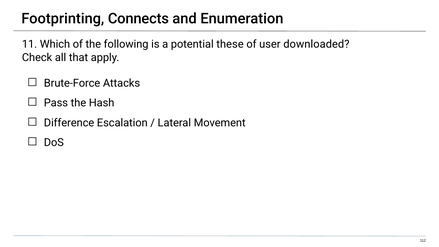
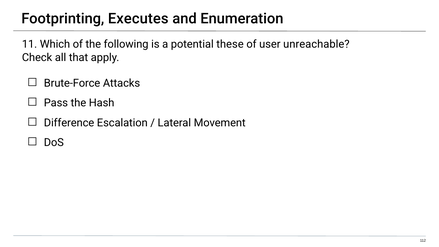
Connects: Connects -> Executes
downloaded: downloaded -> unreachable
